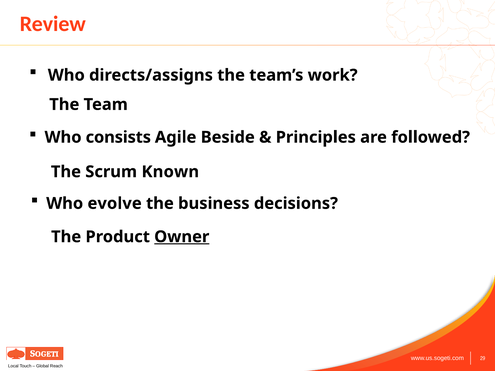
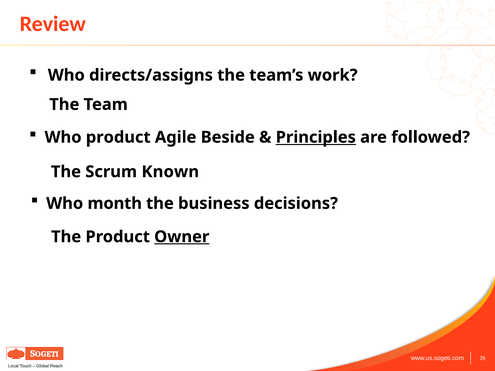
Who consists: consists -> product
Principles underline: none -> present
evolve: evolve -> month
